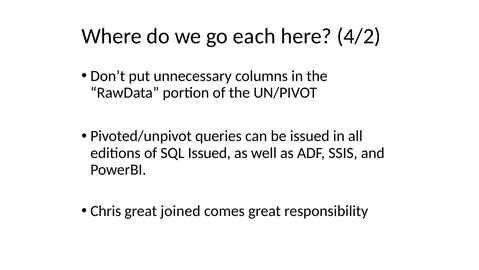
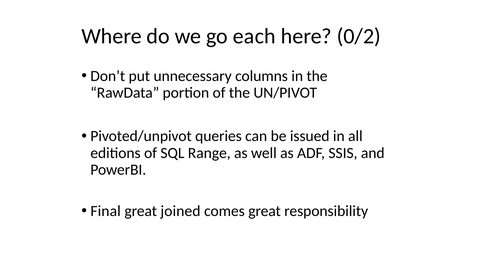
4/2: 4/2 -> 0/2
SQL Issued: Issued -> Range
Chris: Chris -> Final
